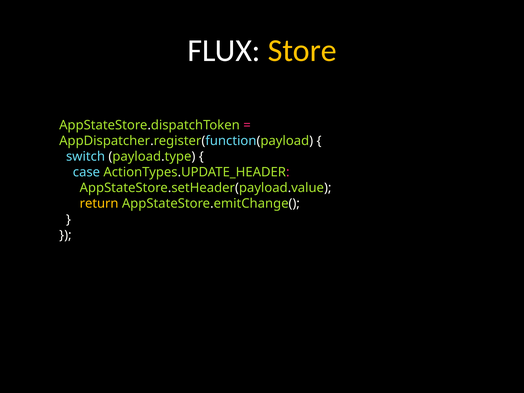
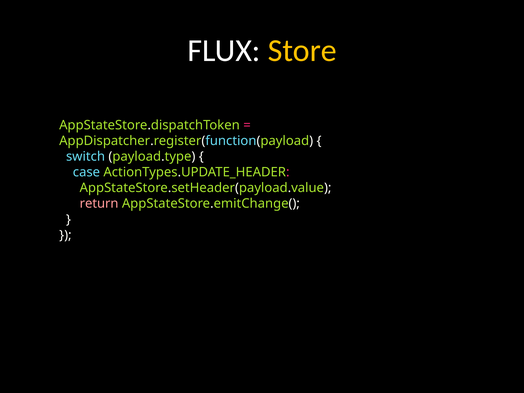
return colour: yellow -> pink
